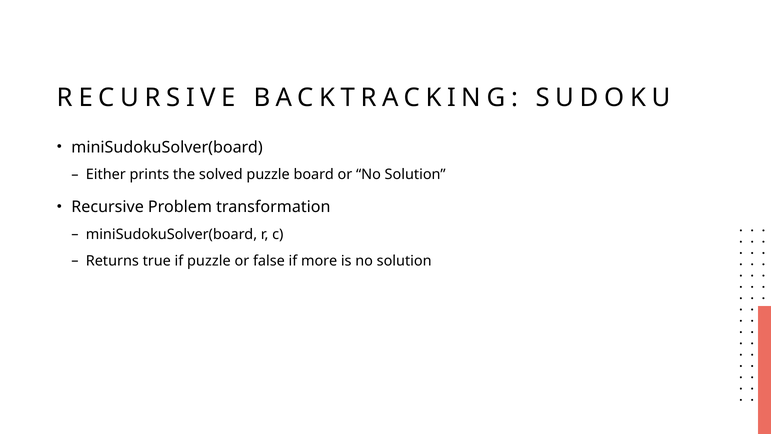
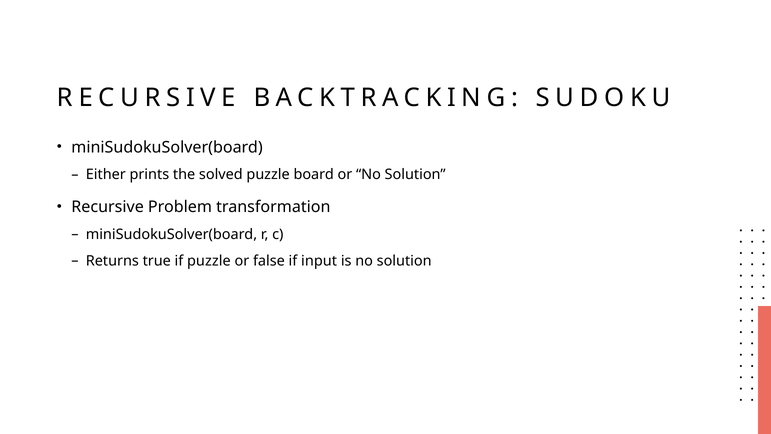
more: more -> input
